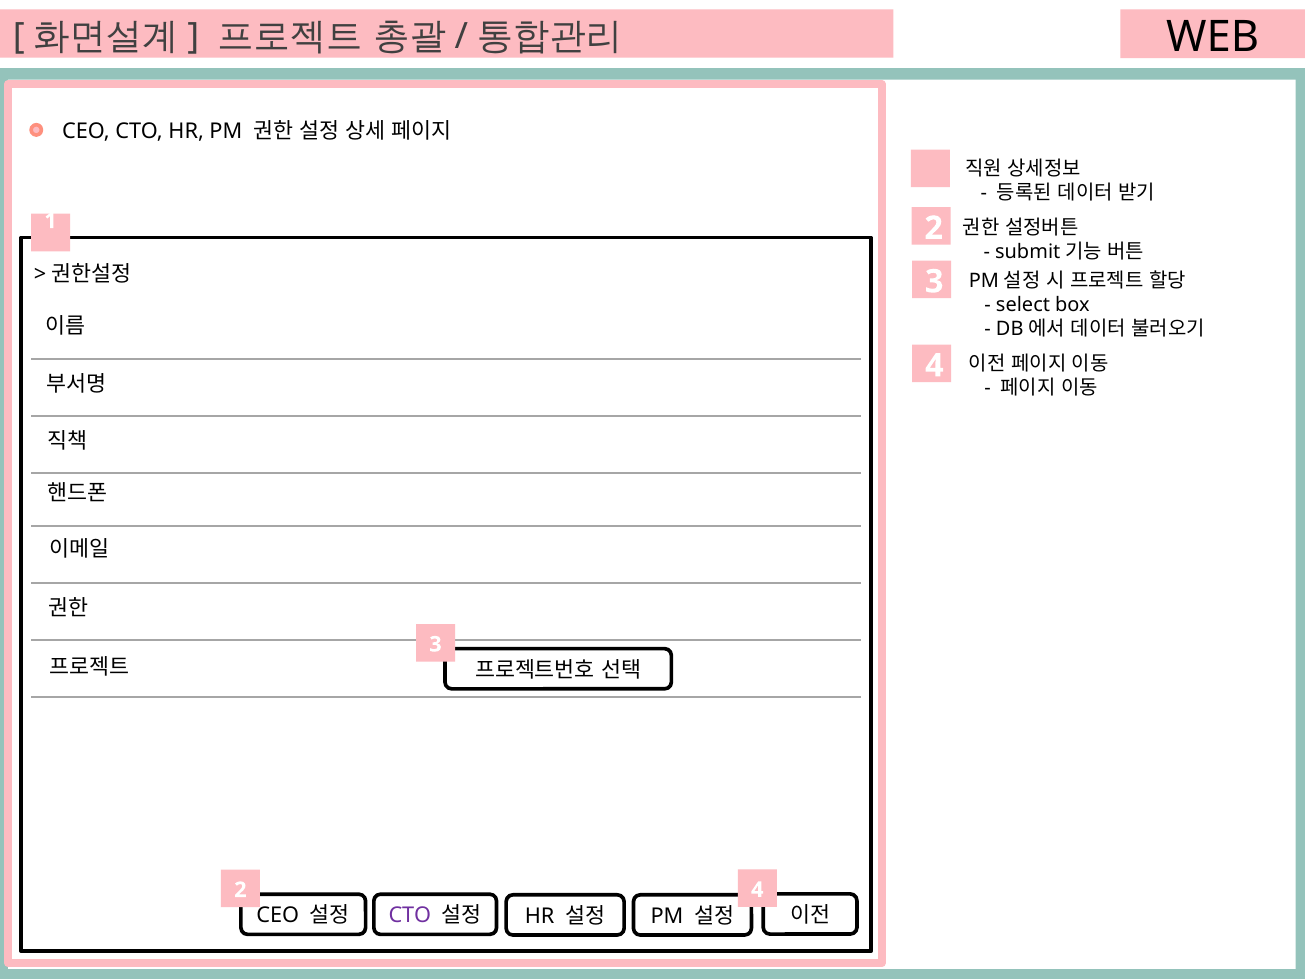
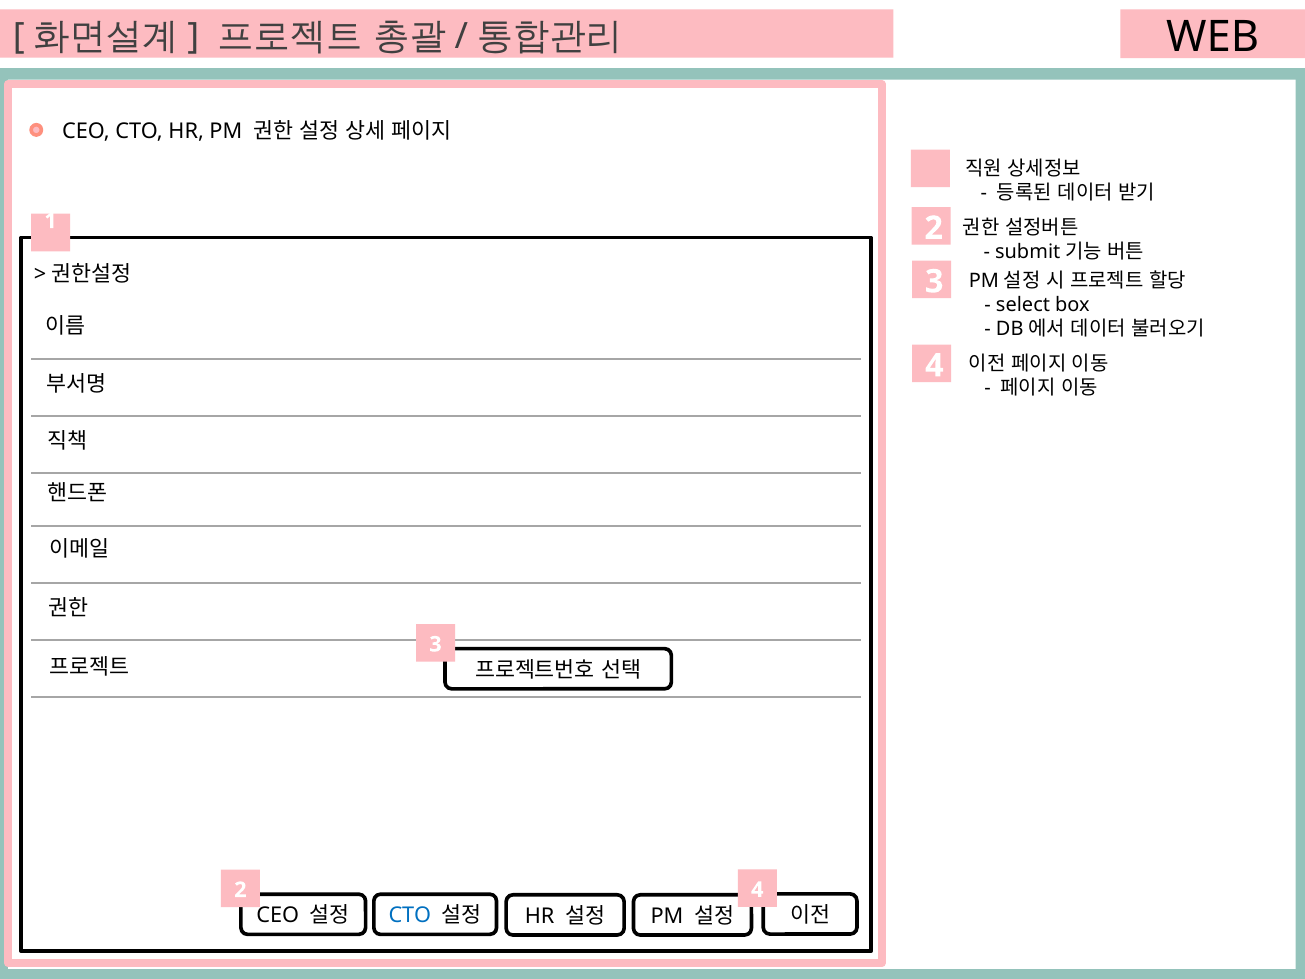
CTO at (410, 916) colour: purple -> blue
